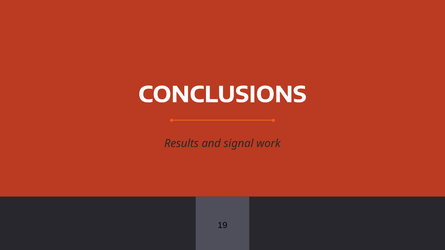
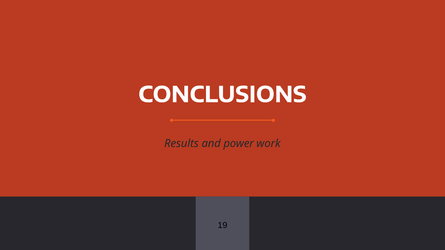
signal: signal -> power
